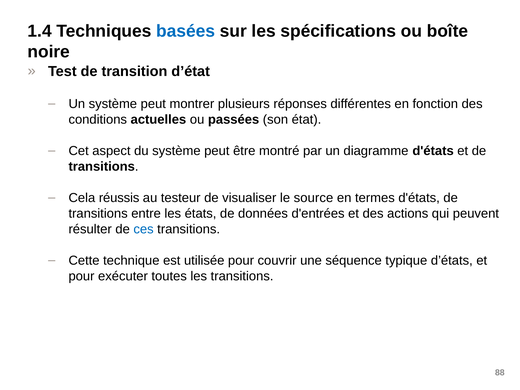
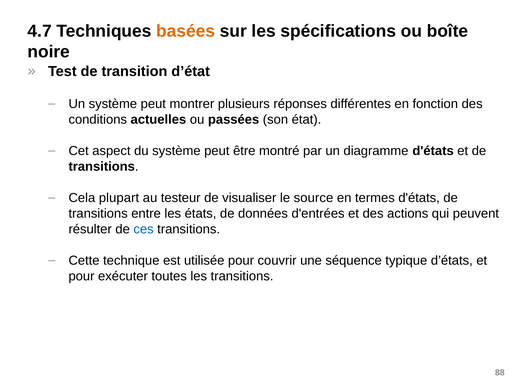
1.4: 1.4 -> 4.7
basées colour: blue -> orange
réussis: réussis -> plupart
